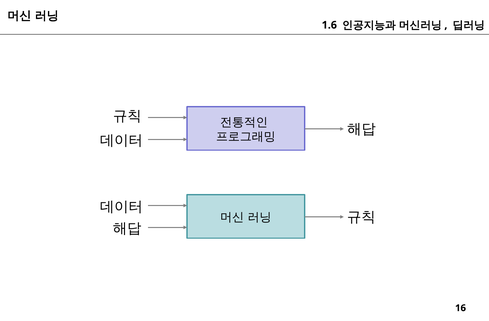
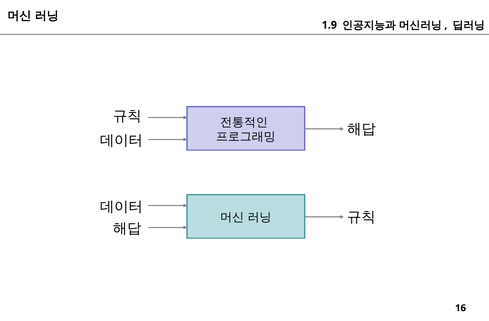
1.6: 1.6 -> 1.9
